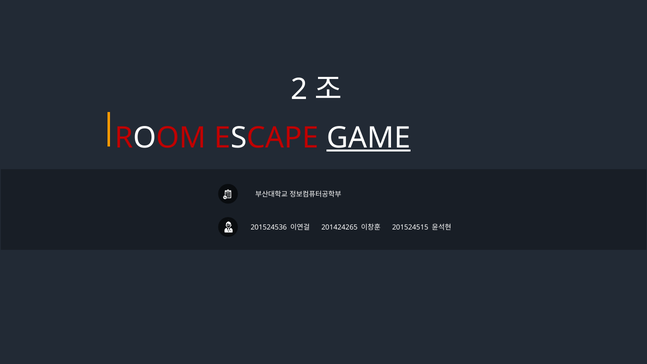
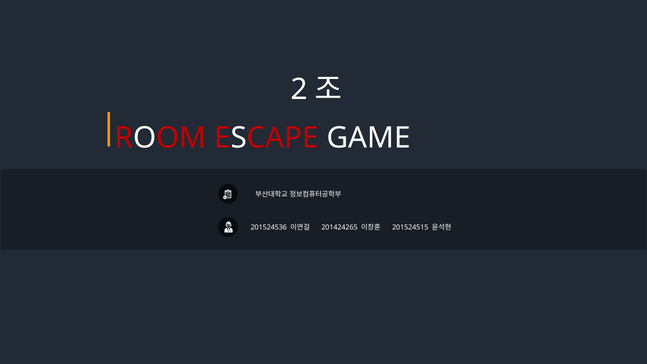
GAME underline: present -> none
